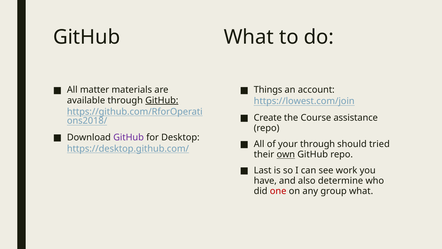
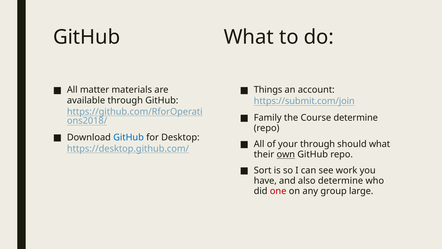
GitHub at (162, 100) underline: present -> none
https://lowest.com/join: https://lowest.com/join -> https://submit.com/join
Create: Create -> Family
Course assistance: assistance -> determine
GitHub at (129, 137) colour: purple -> blue
should tried: tried -> what
Last: Last -> Sort
group what: what -> large
